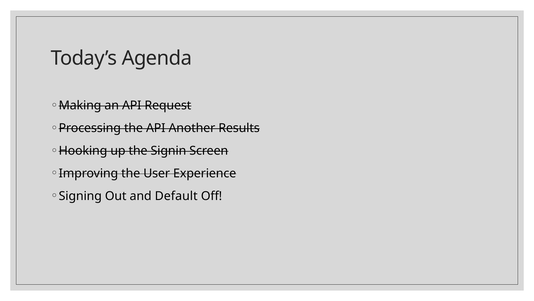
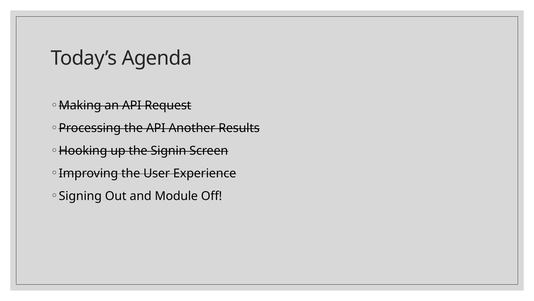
Default: Default -> Module
